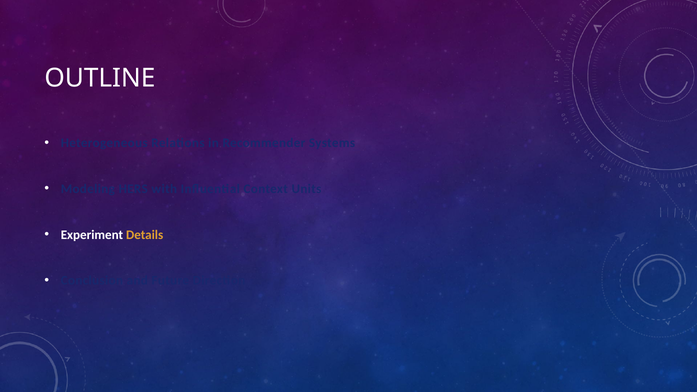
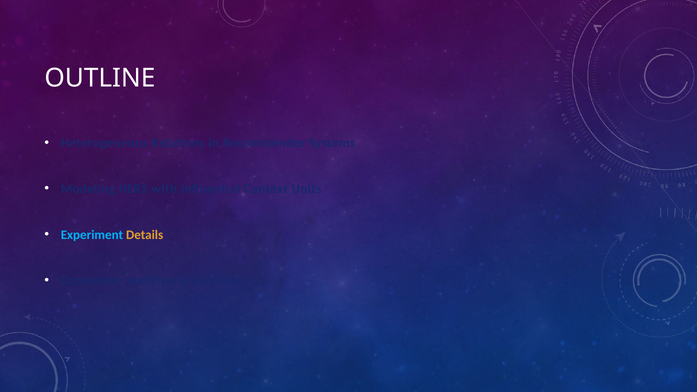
Experiment colour: white -> light blue
